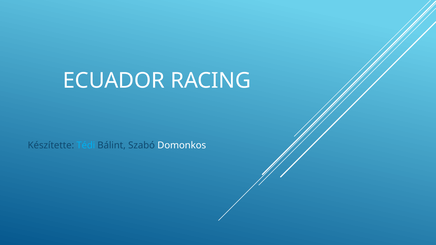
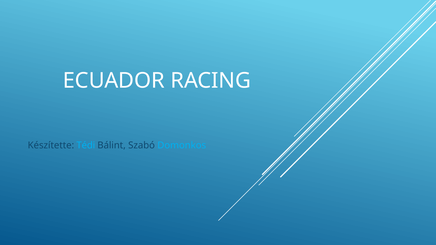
Domonkos colour: white -> light blue
